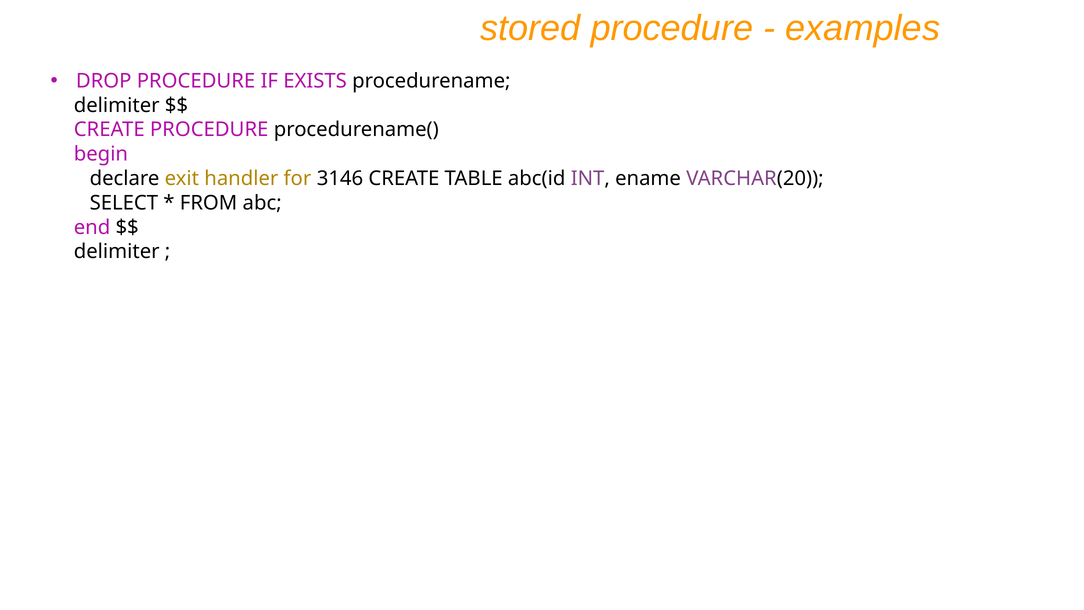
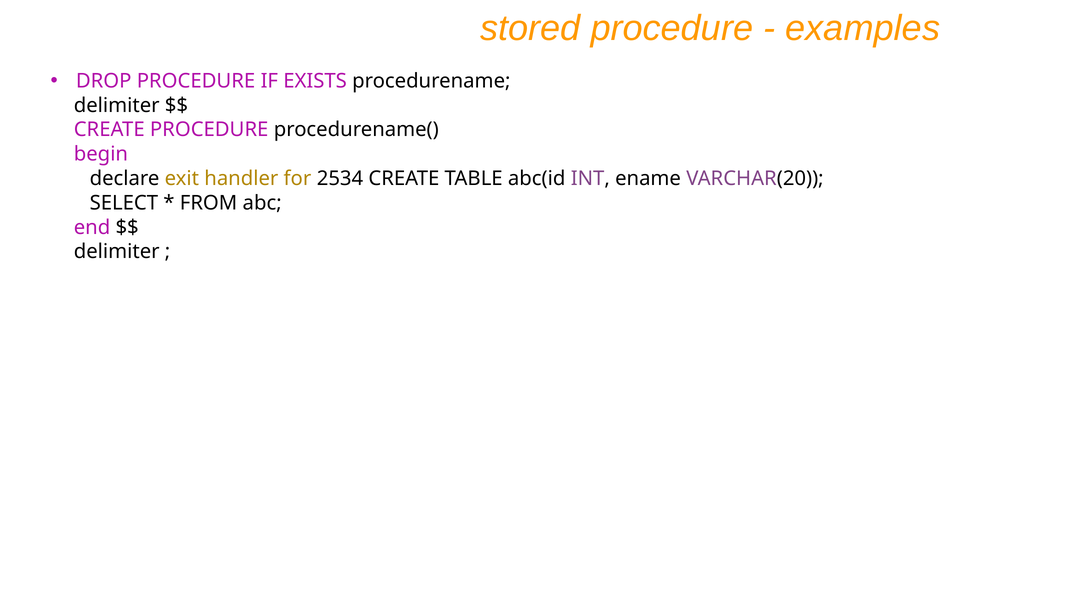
3146: 3146 -> 2534
